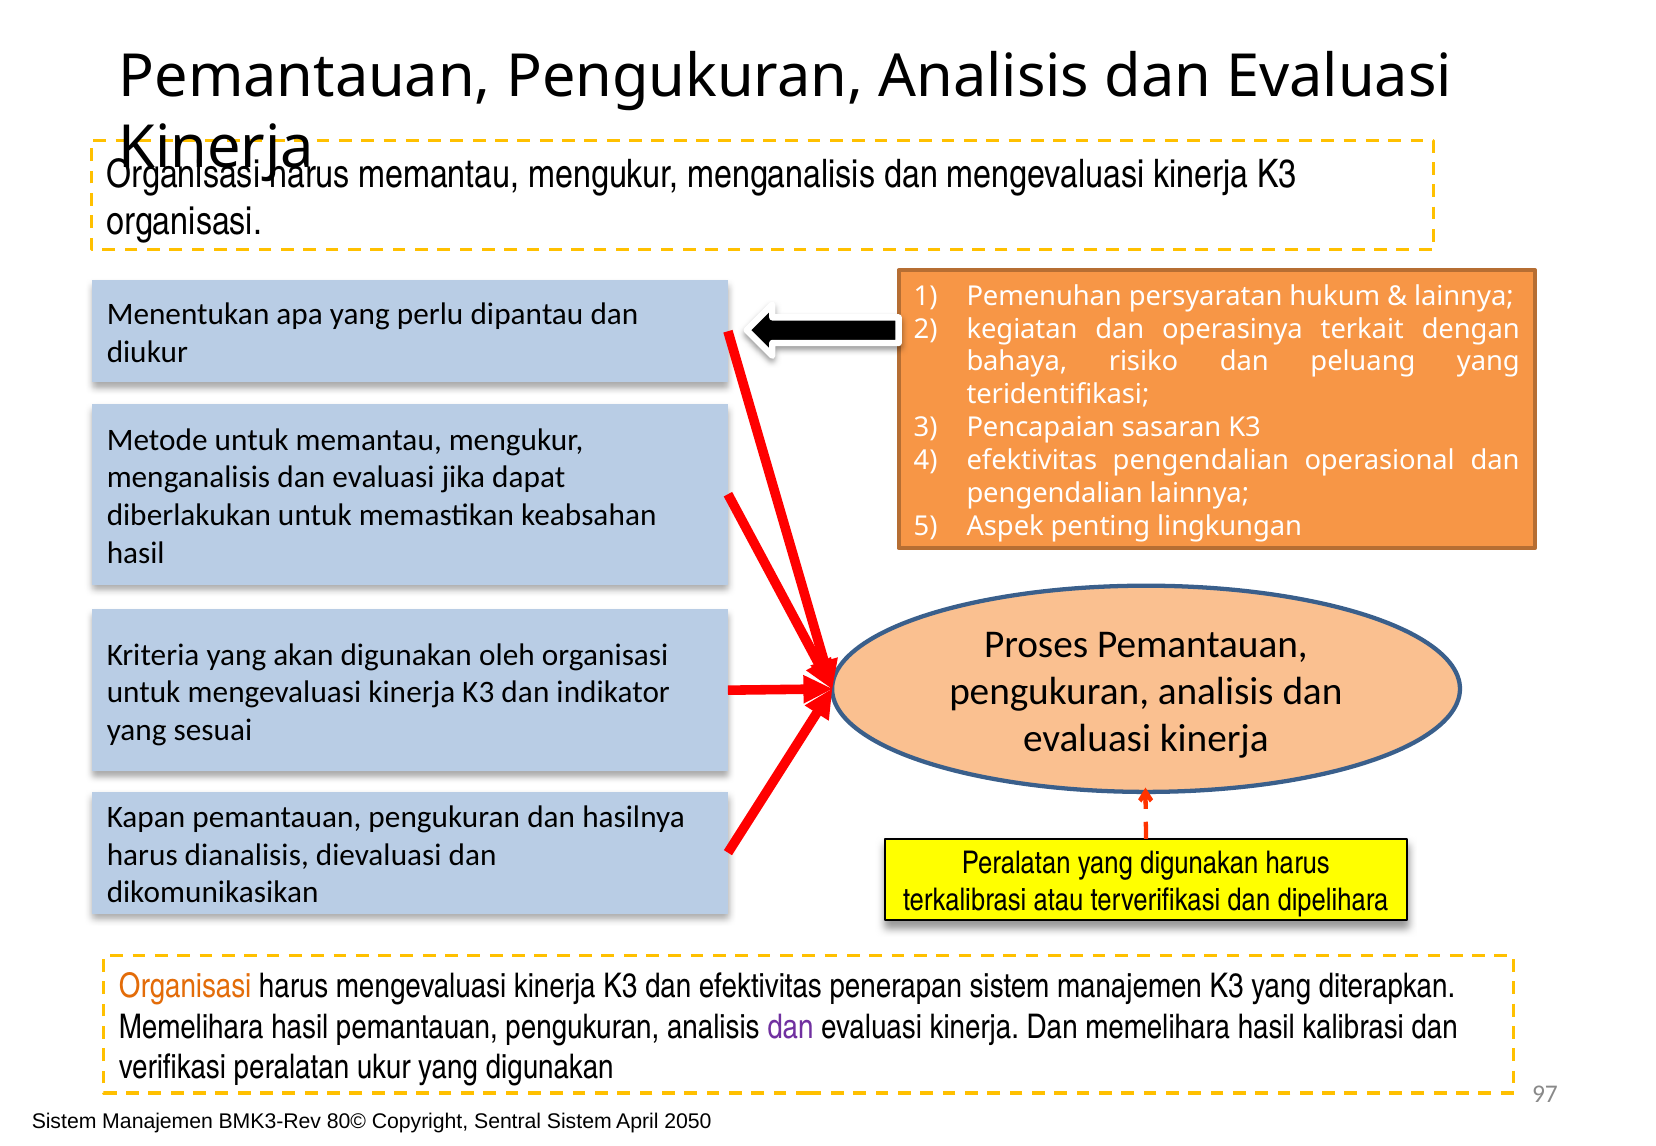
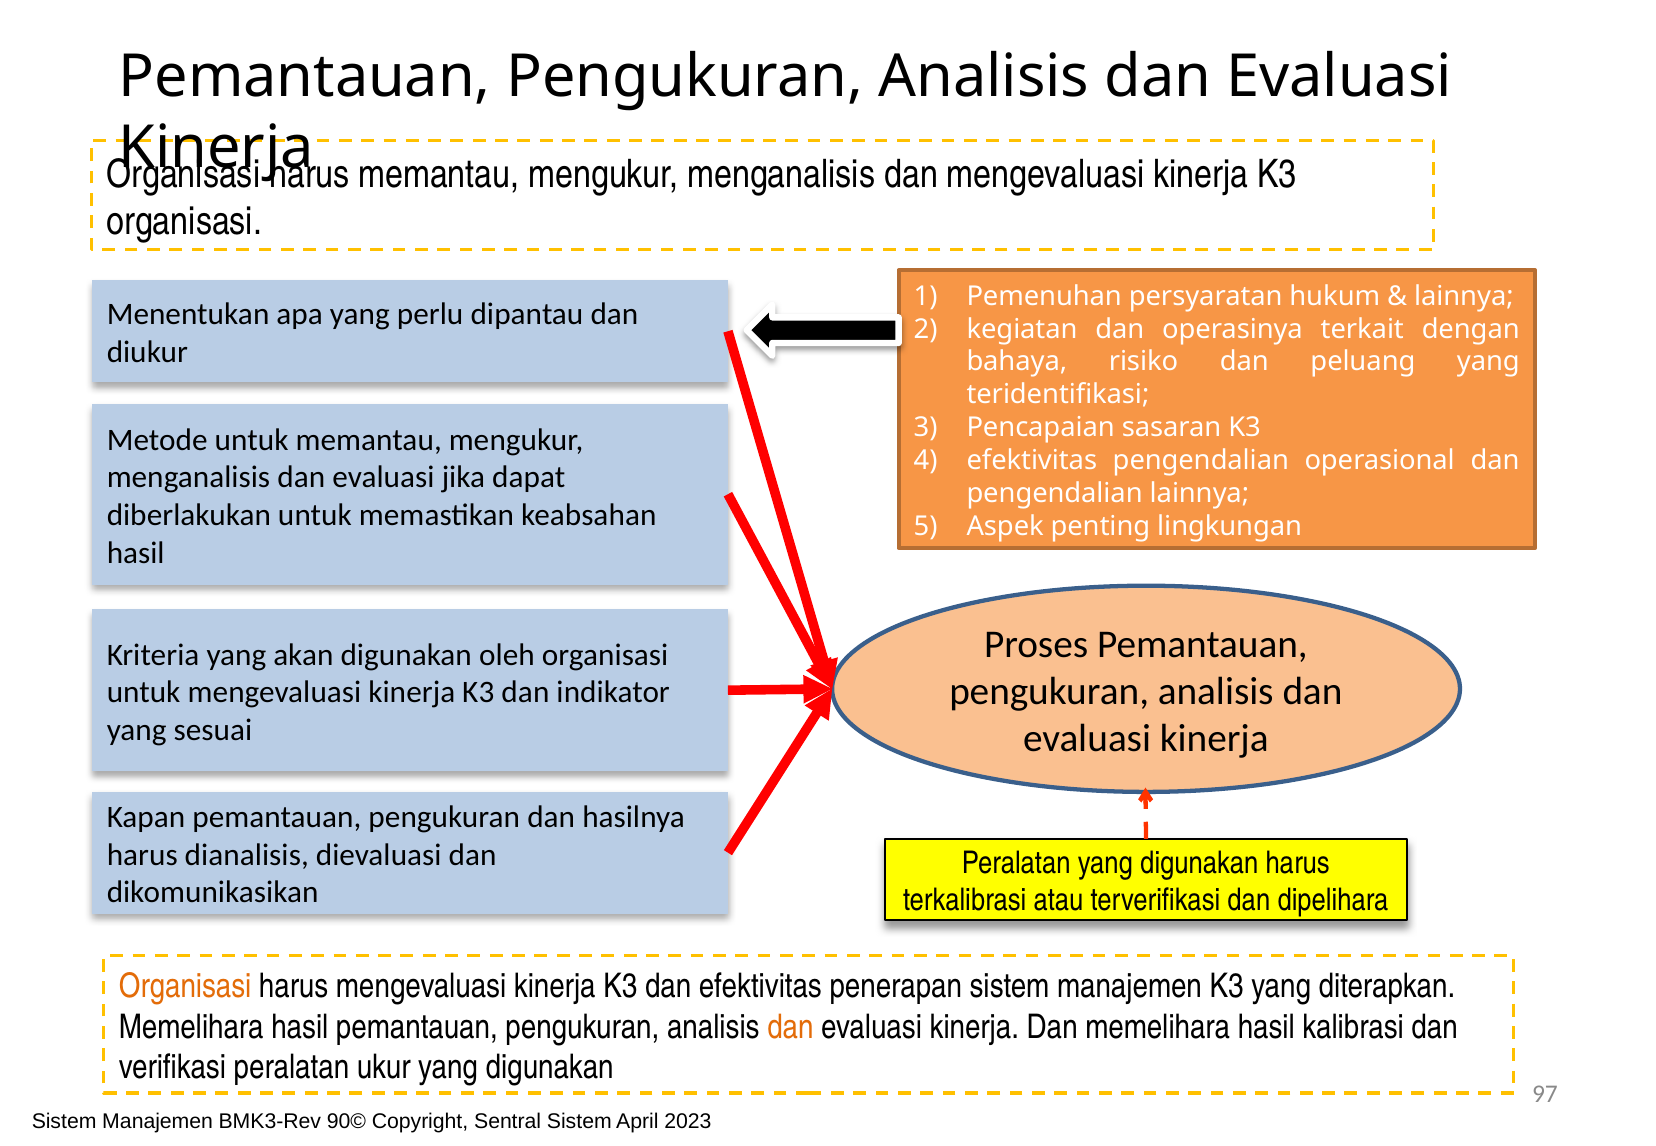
dan at (790, 1027) colour: purple -> orange
80©: 80© -> 90©
2050: 2050 -> 2023
